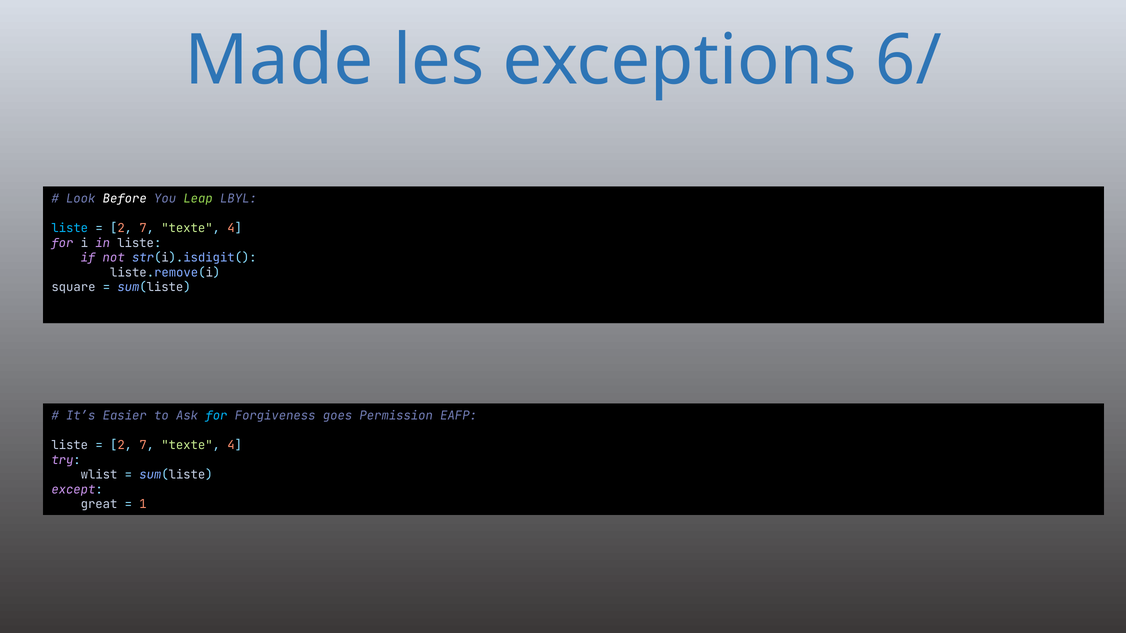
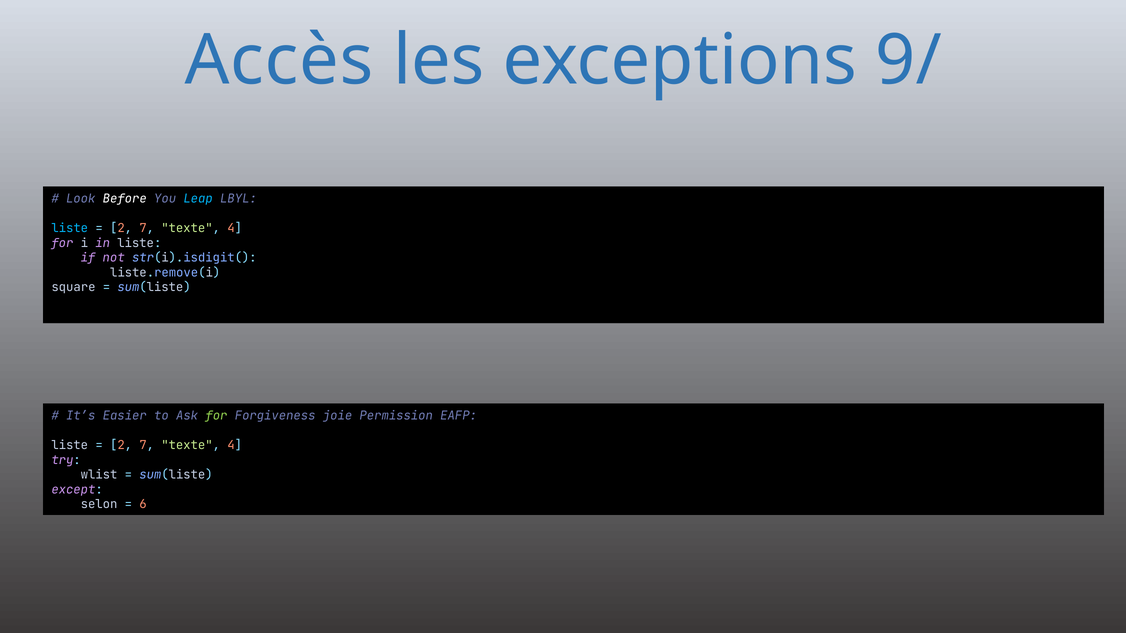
Made: Made -> Accès
6/: 6/ -> 9/
Leap colour: light green -> light blue
for at (216, 416) colour: light blue -> light green
goes: goes -> joie
great: great -> selon
1: 1 -> 6
